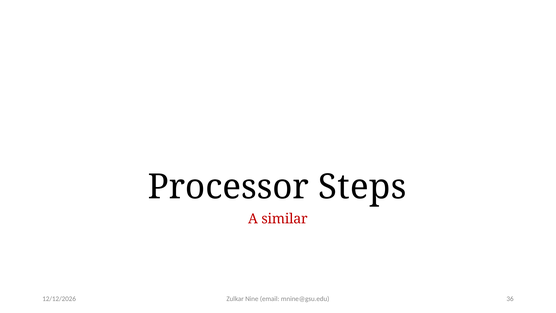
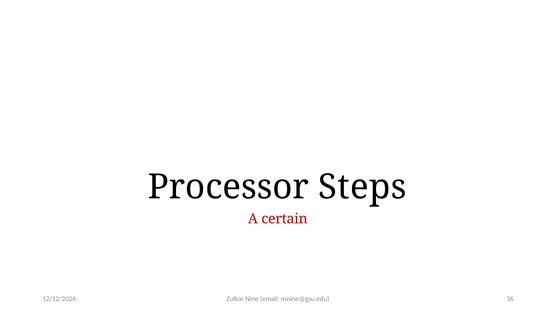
similar: similar -> certain
